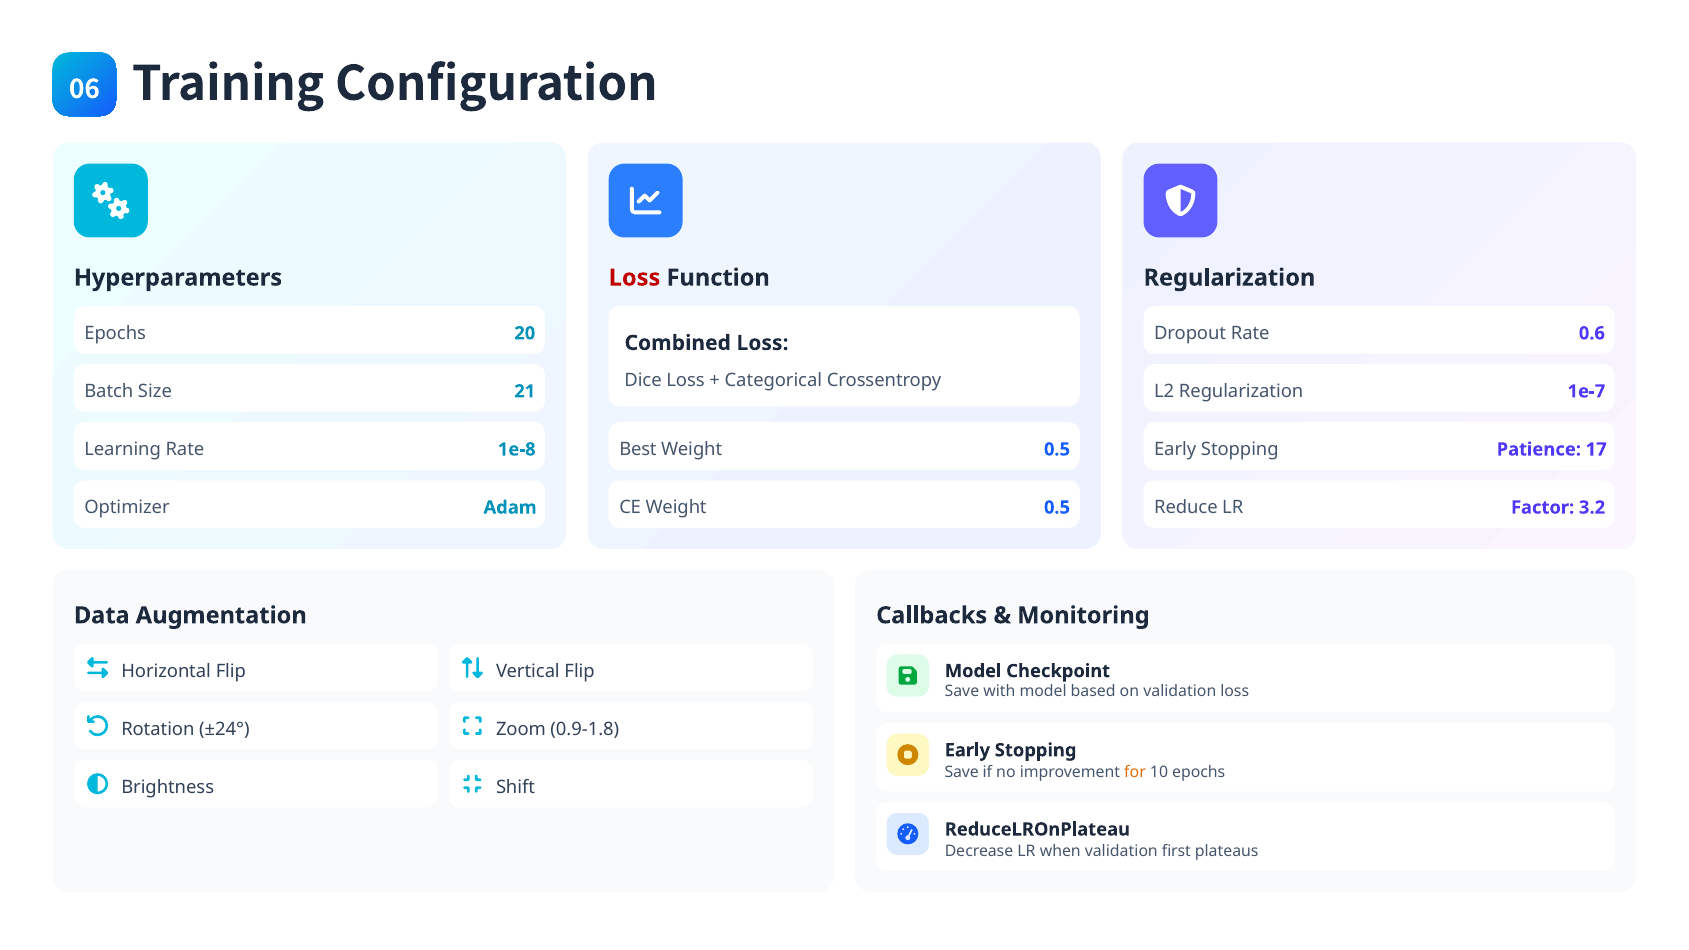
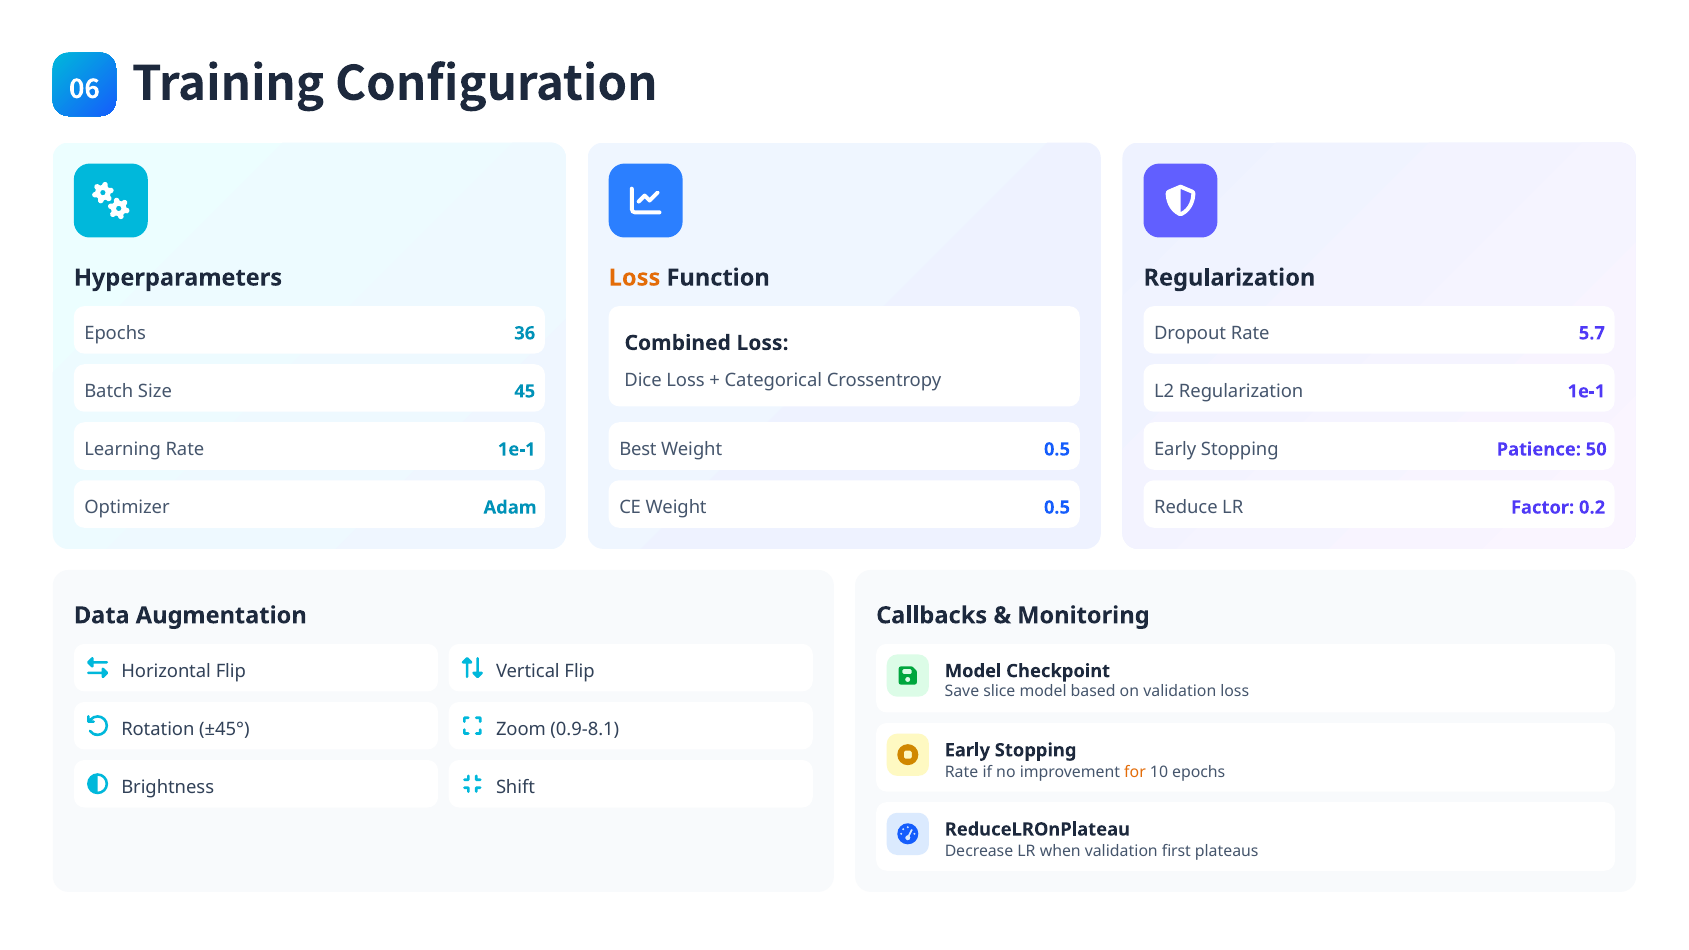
Loss at (635, 278) colour: red -> orange
20: 20 -> 36
0.6: 0.6 -> 5.7
21: 21 -> 45
Regularization 1e-7: 1e-7 -> 1e-1
Rate 1e-8: 1e-8 -> 1e-1
17: 17 -> 50
3.2: 3.2 -> 0.2
with: with -> slice
±24°: ±24° -> ±45°
0.9-1.8: 0.9-1.8 -> 0.9-8.1
Save at (962, 773): Save -> Rate
